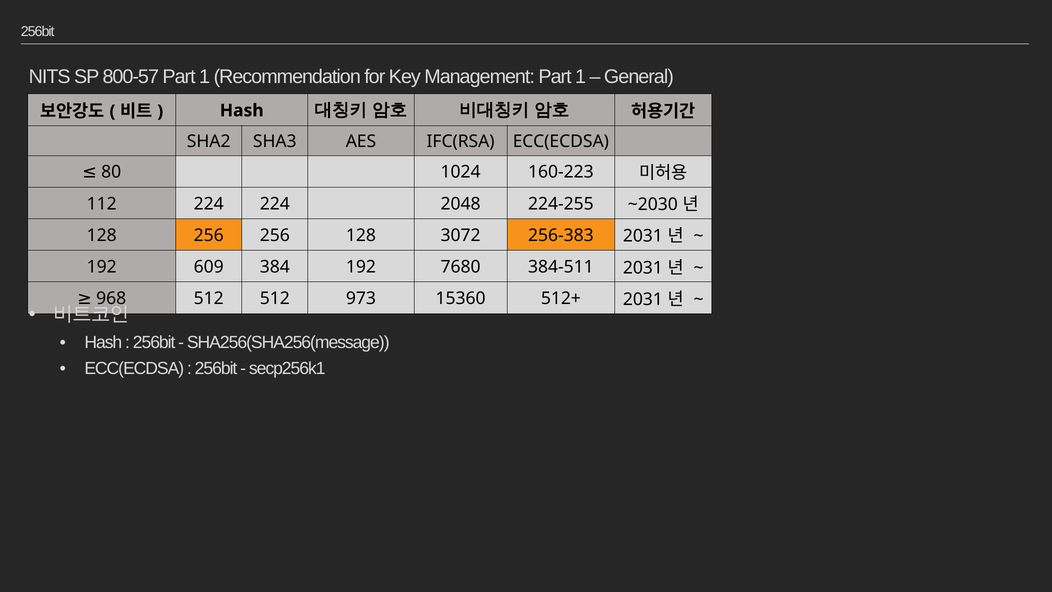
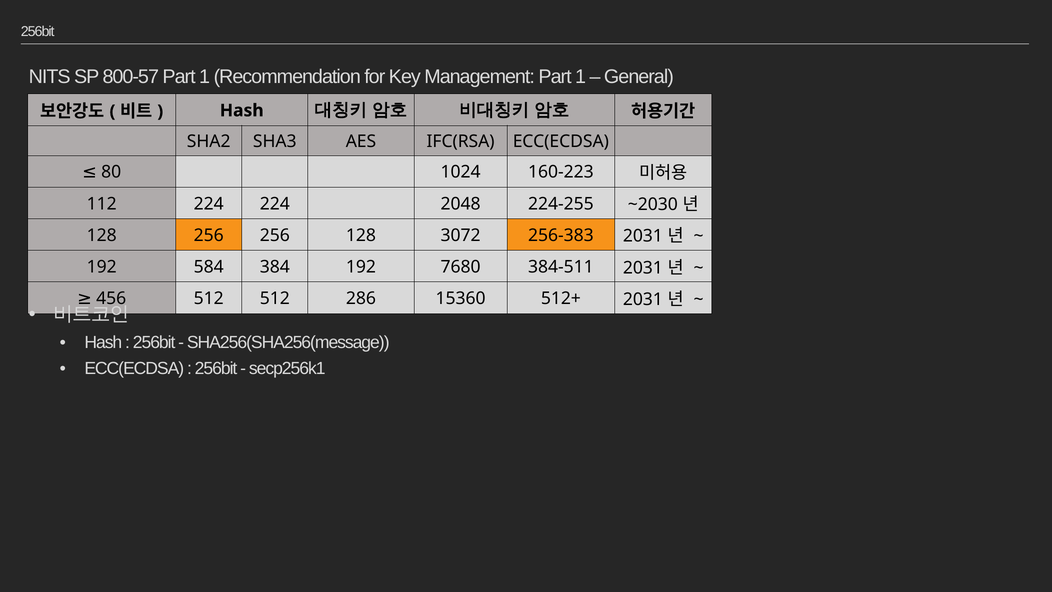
609: 609 -> 584
968: 968 -> 456
973: 973 -> 286
